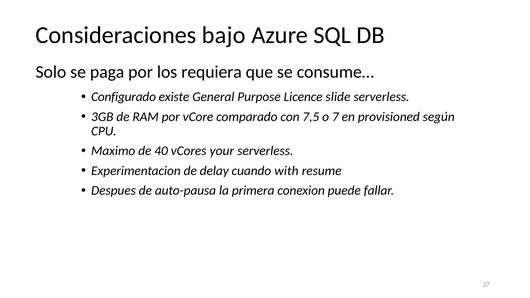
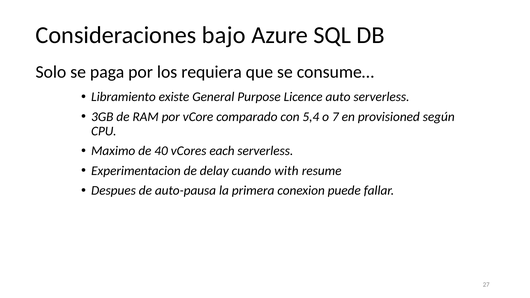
Configurado: Configurado -> Libramiento
slide: slide -> auto
7,5: 7,5 -> 5,4
your: your -> each
